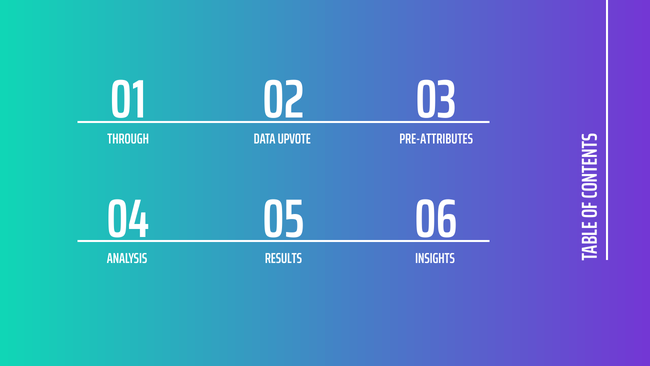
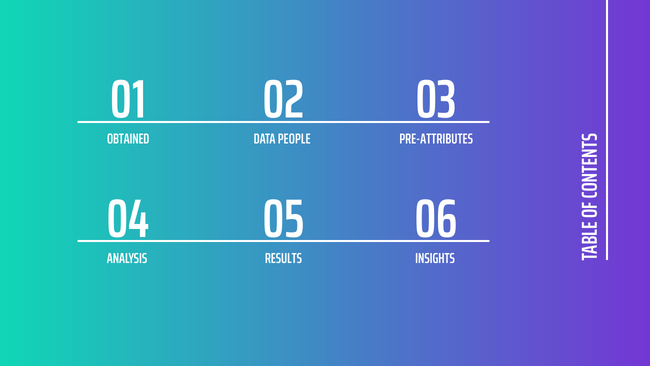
THROUGH: THROUGH -> OBTAINED
UPVOTE: UPVOTE -> PEOPLE
